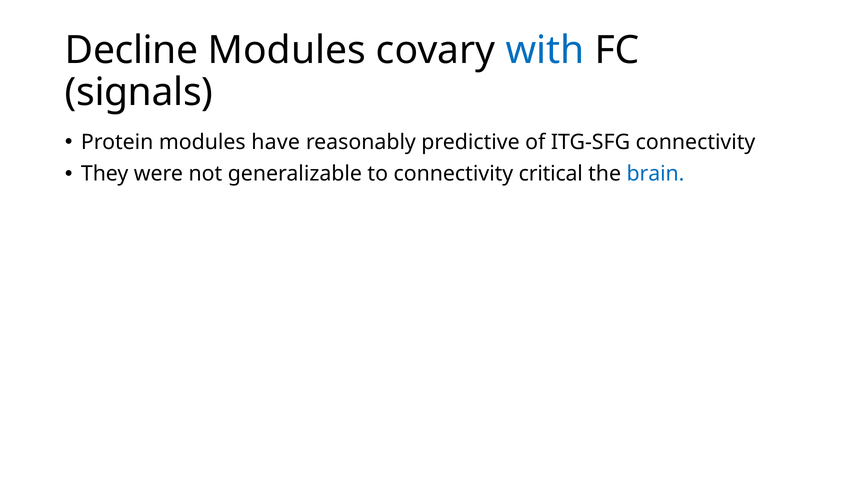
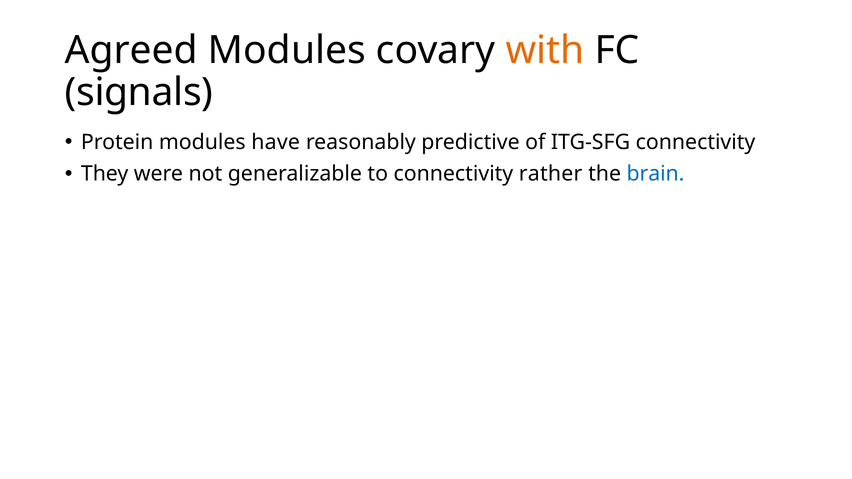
Decline: Decline -> Agreed
with colour: blue -> orange
critical: critical -> rather
